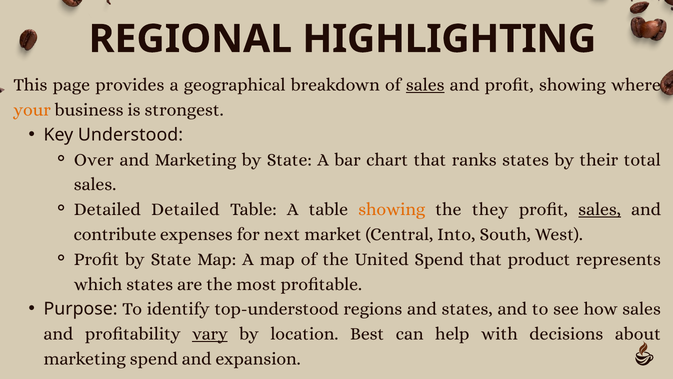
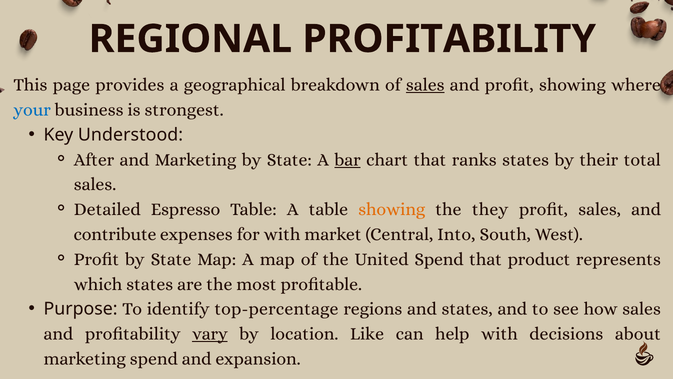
REGIONAL HIGHLIGHTING: HIGHLIGHTING -> PROFITABILITY
your colour: orange -> blue
Over: Over -> After
bar underline: none -> present
Detailed Detailed: Detailed -> Espresso
sales at (600, 209) underline: present -> none
for next: next -> with
top-understood: top-understood -> top-percentage
Best: Best -> Like
